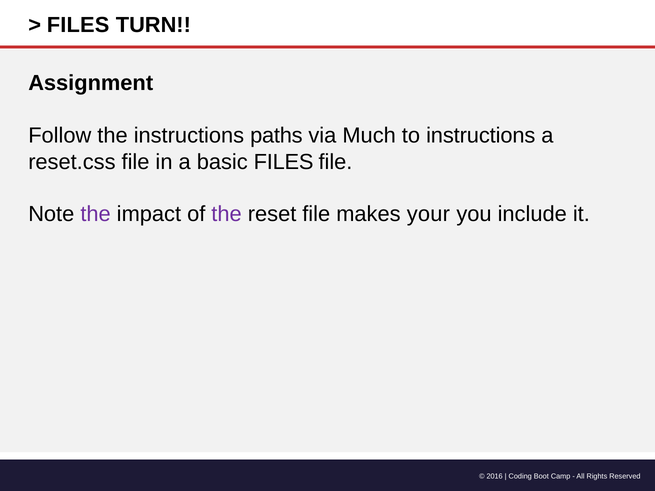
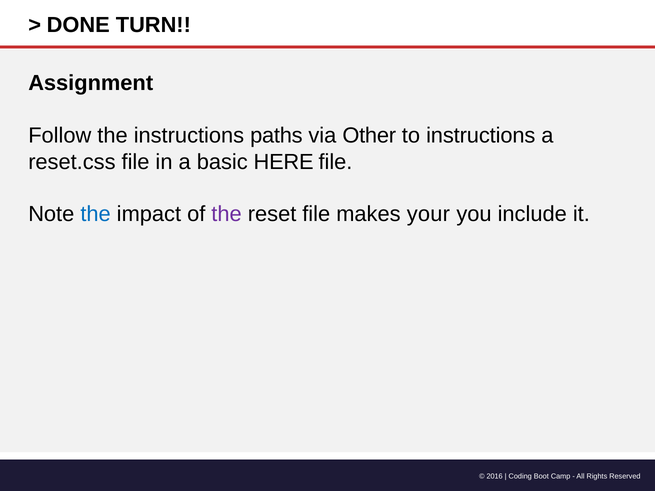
FILES at (78, 25): FILES -> DONE
Much: Much -> Other
basic FILES: FILES -> HERE
the at (96, 214) colour: purple -> blue
